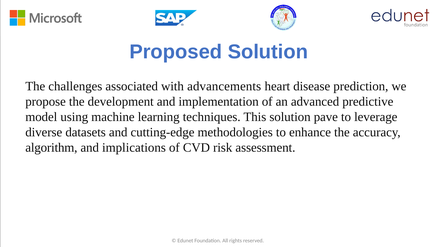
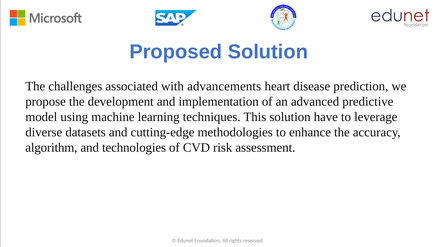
pave: pave -> have
implications: implications -> technologies
